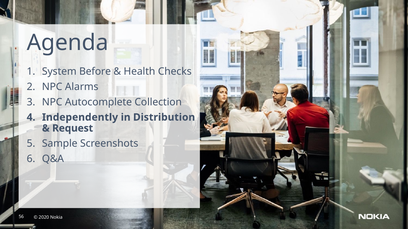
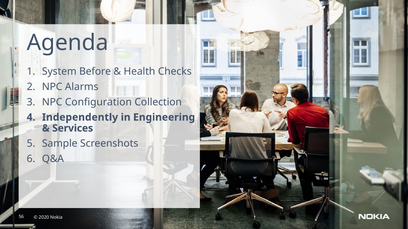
Autocomplete: Autocomplete -> Configuration
Distribution: Distribution -> Engineering
Request: Request -> Services
